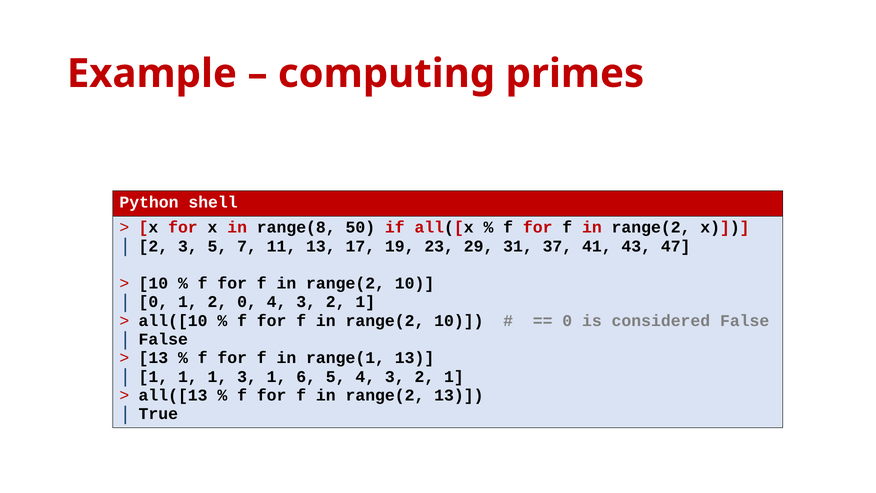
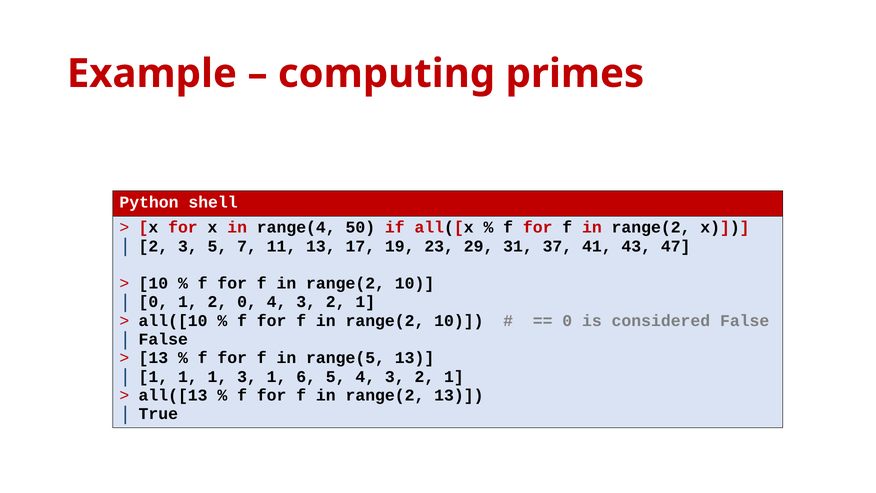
range(8: range(8 -> range(4
range(1: range(1 -> range(5
